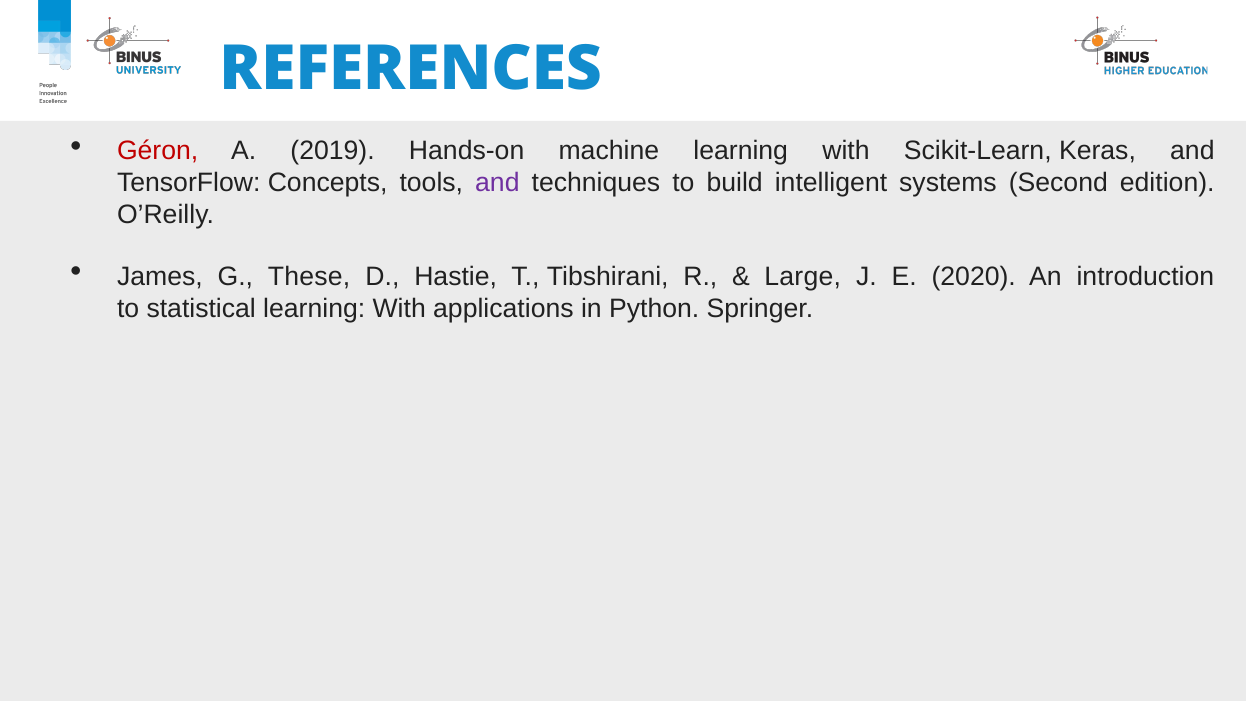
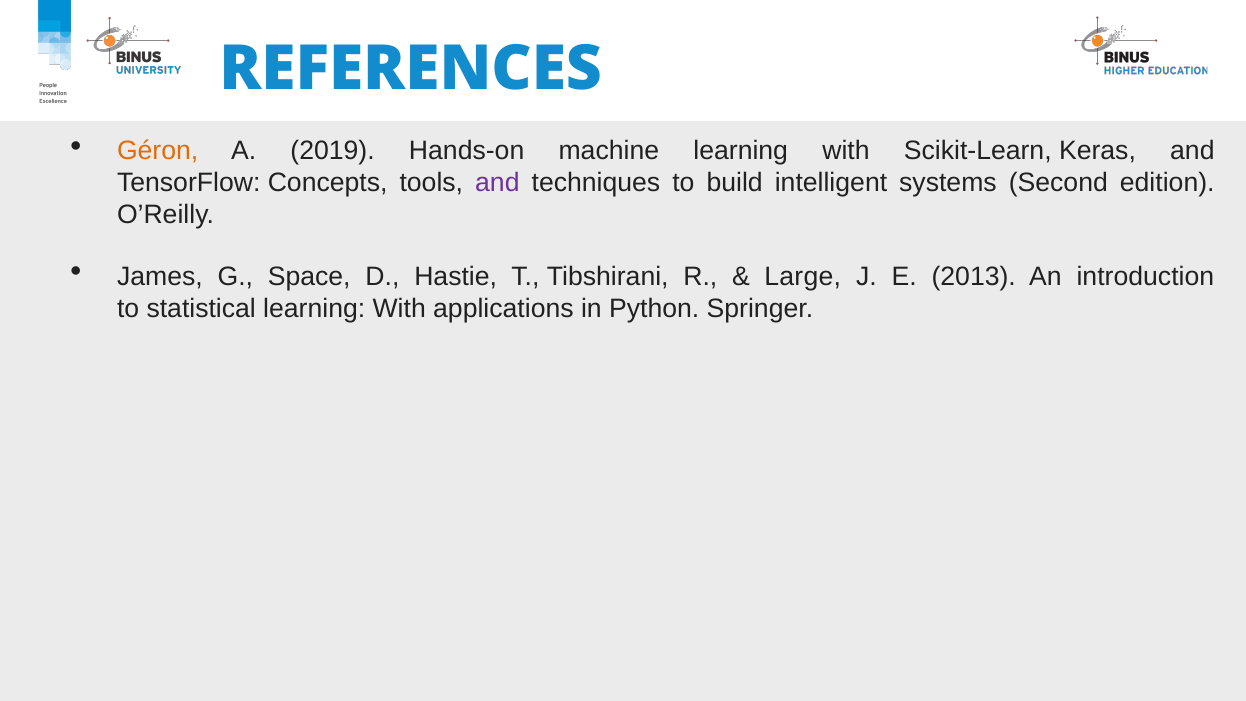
Géron colour: red -> orange
These: These -> Space
2020: 2020 -> 2013
